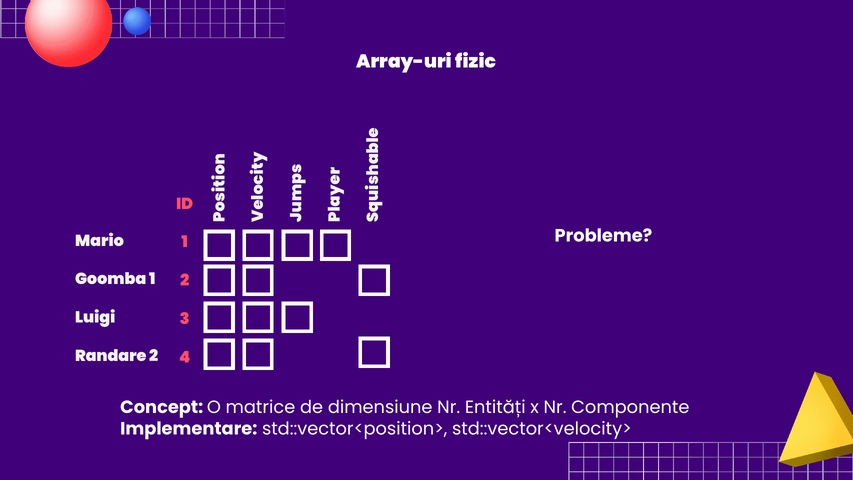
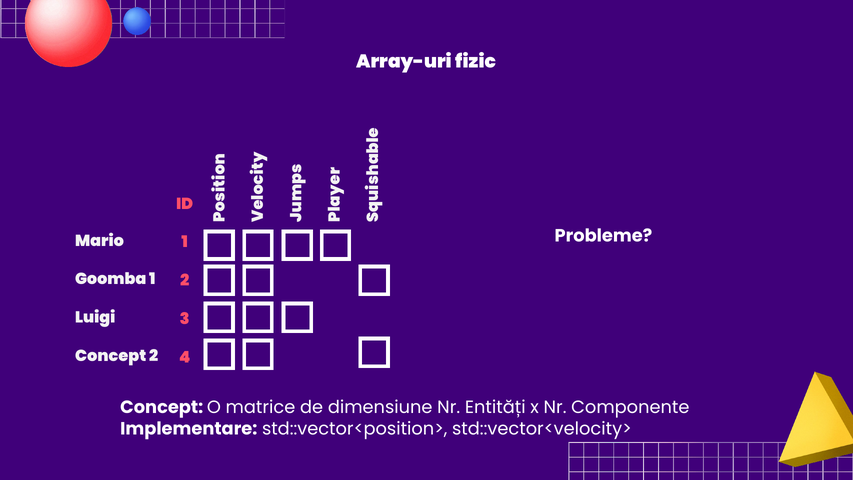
Randare at (111, 356): Randare -> Concept
